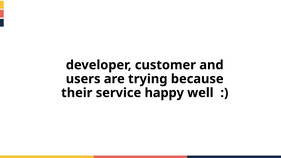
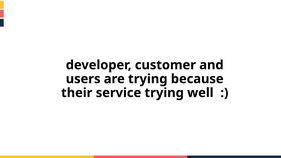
service happy: happy -> trying
